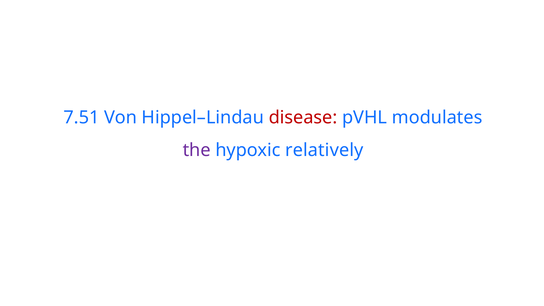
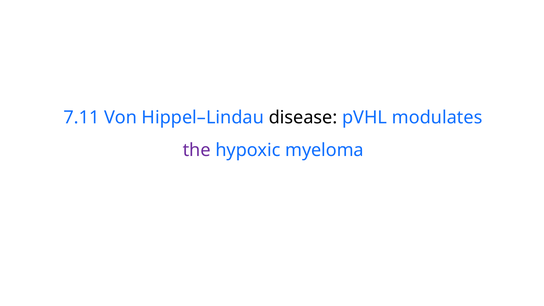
7.51: 7.51 -> 7.11
disease colour: red -> black
relatively: relatively -> myeloma
